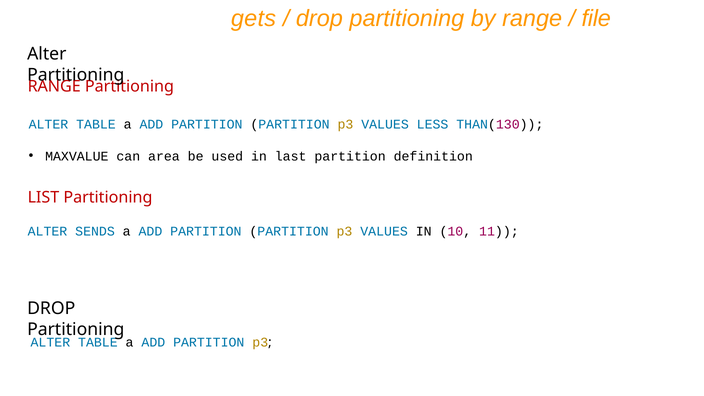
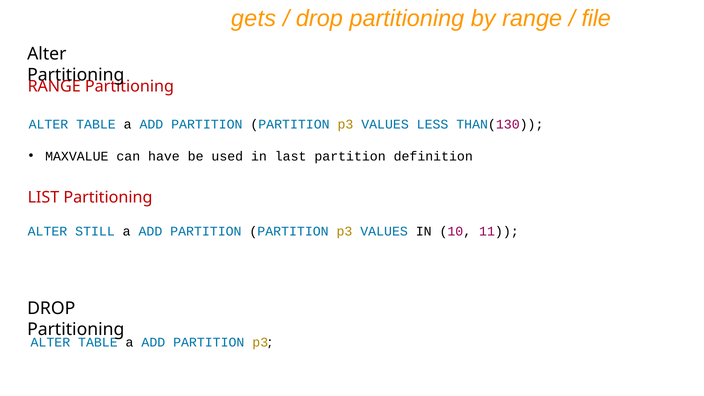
area: area -> have
SENDS: SENDS -> STILL
